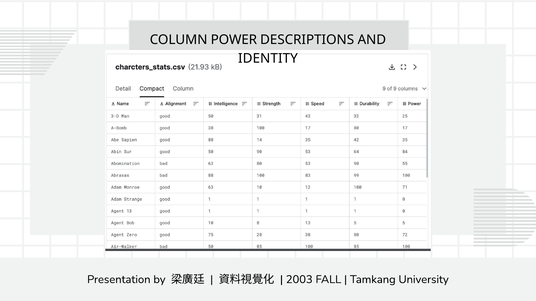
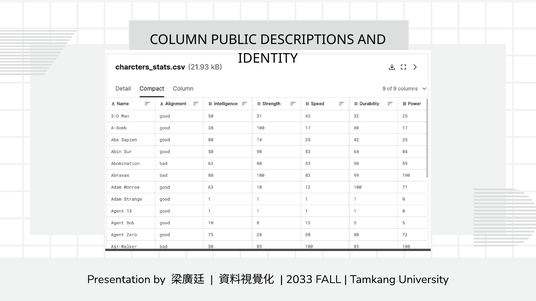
POWER: POWER -> PUBLIC
2003: 2003 -> 2033
